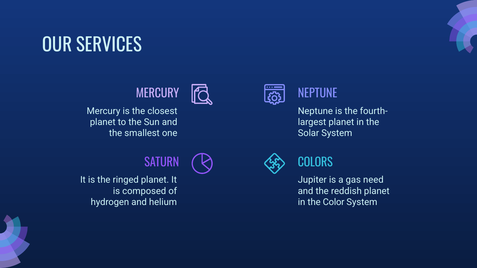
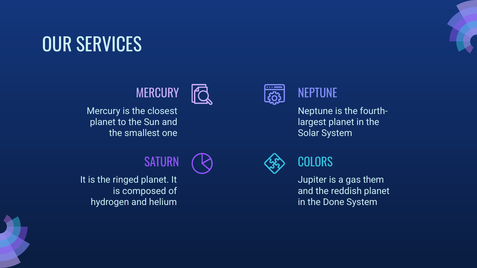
need: need -> them
Color: Color -> Done
